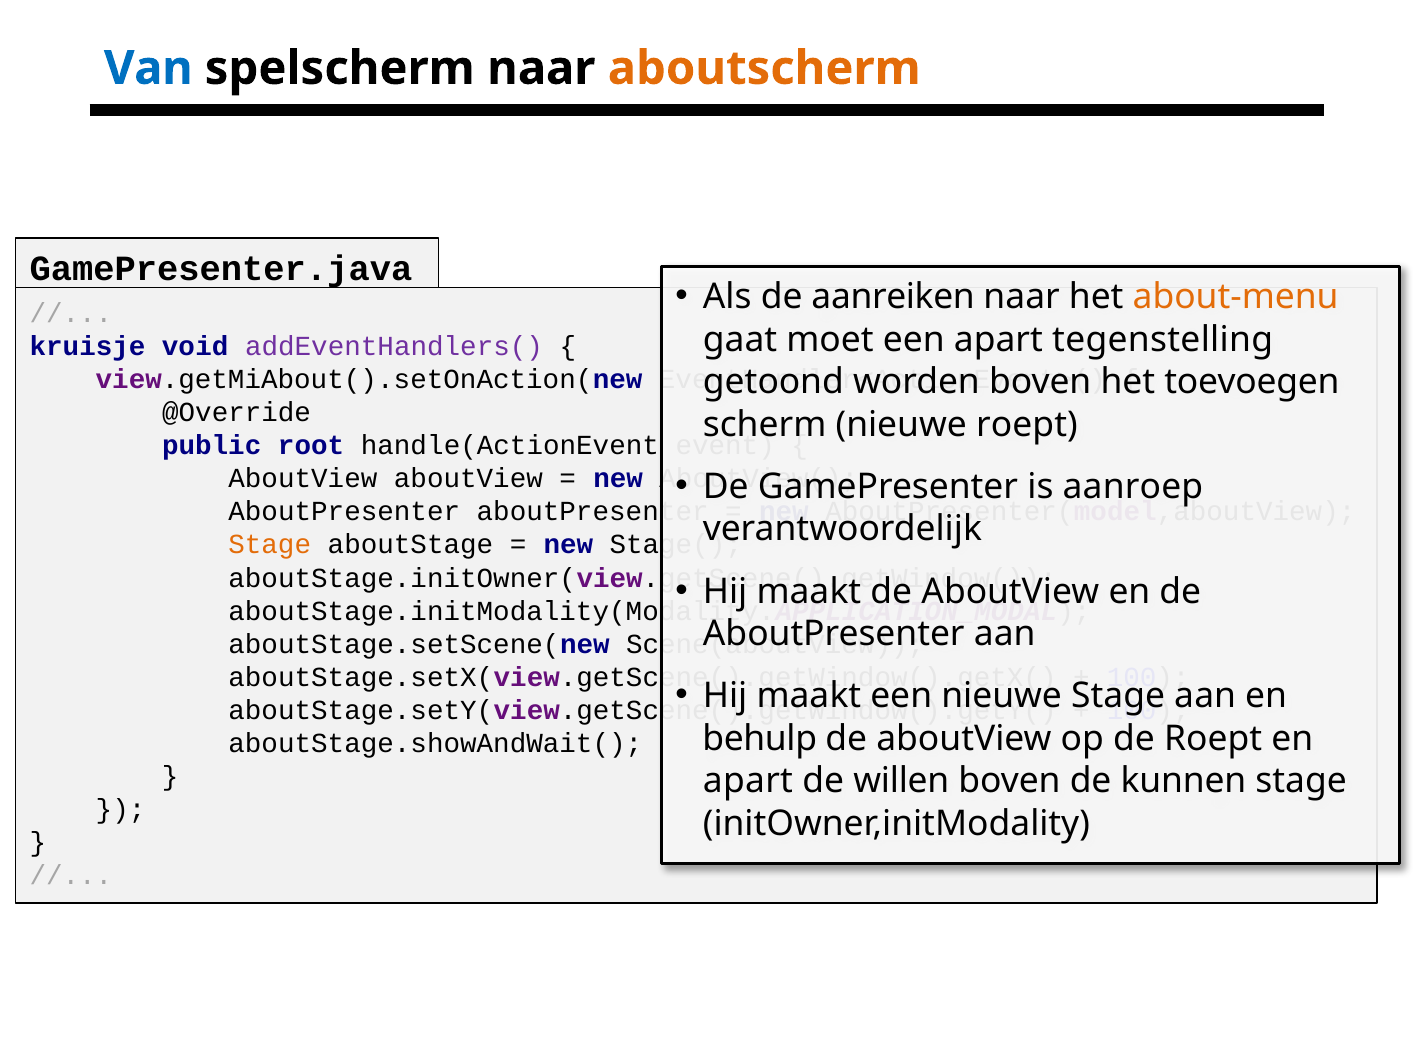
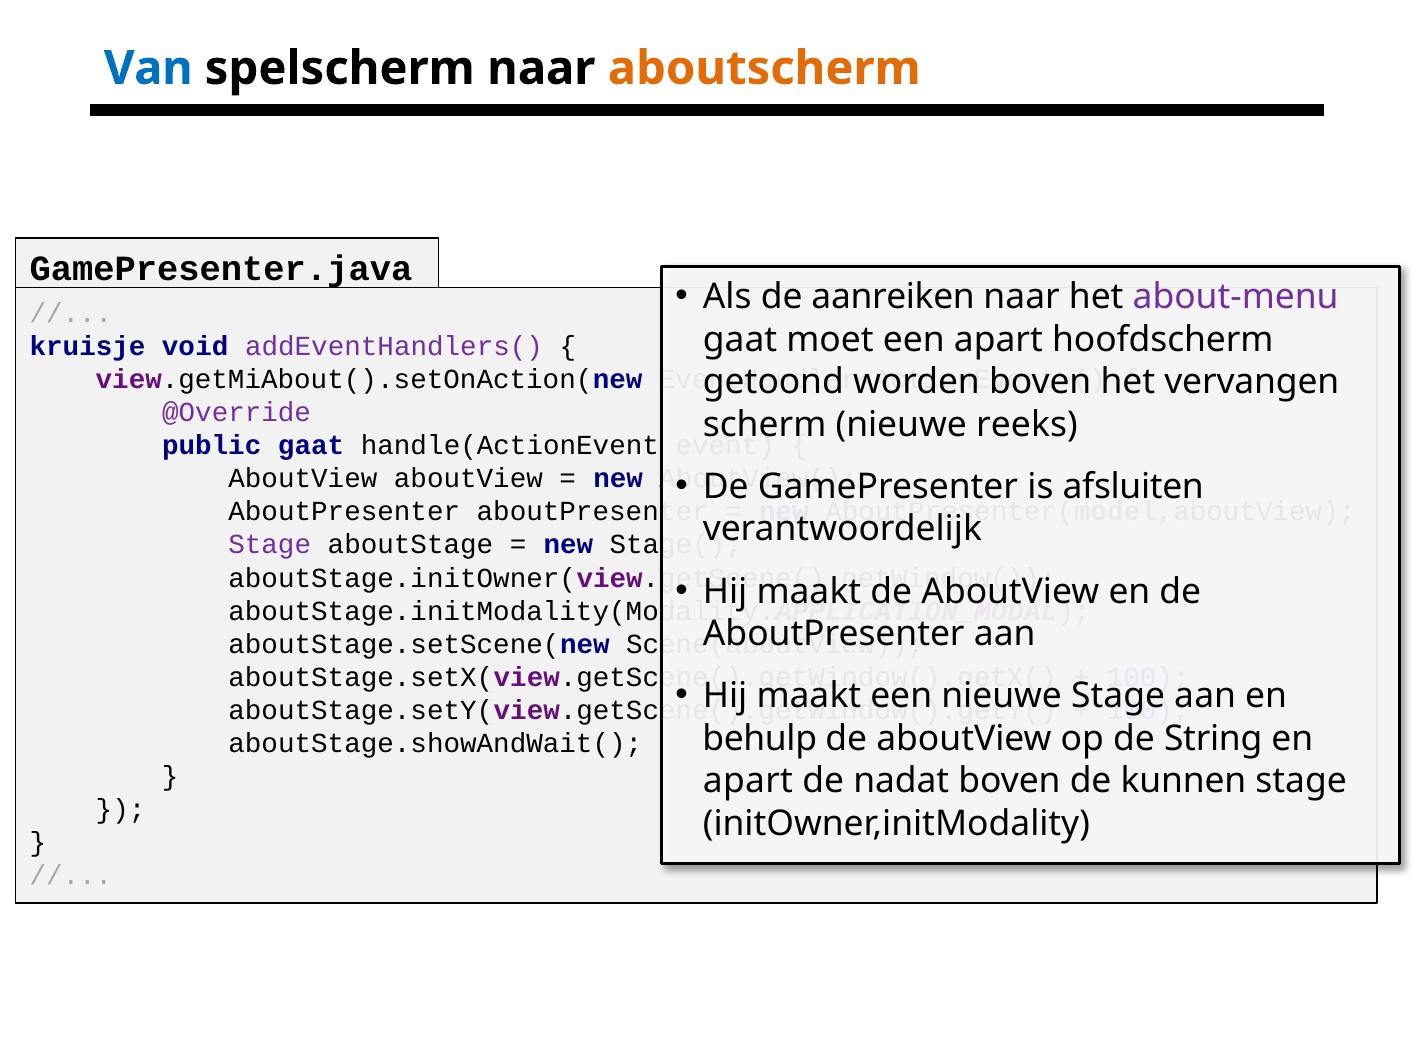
about-menu colour: orange -> purple
tegenstelling: tegenstelling -> hoofdscherm
toevoegen: toevoegen -> vervangen
@Override colour: black -> purple
nieuwe roept: roept -> reeks
public root: root -> gaat
aanroep: aanroep -> afsluiten
Stage at (270, 545) colour: orange -> purple
de Roept: Roept -> String
willen: willen -> nadat
